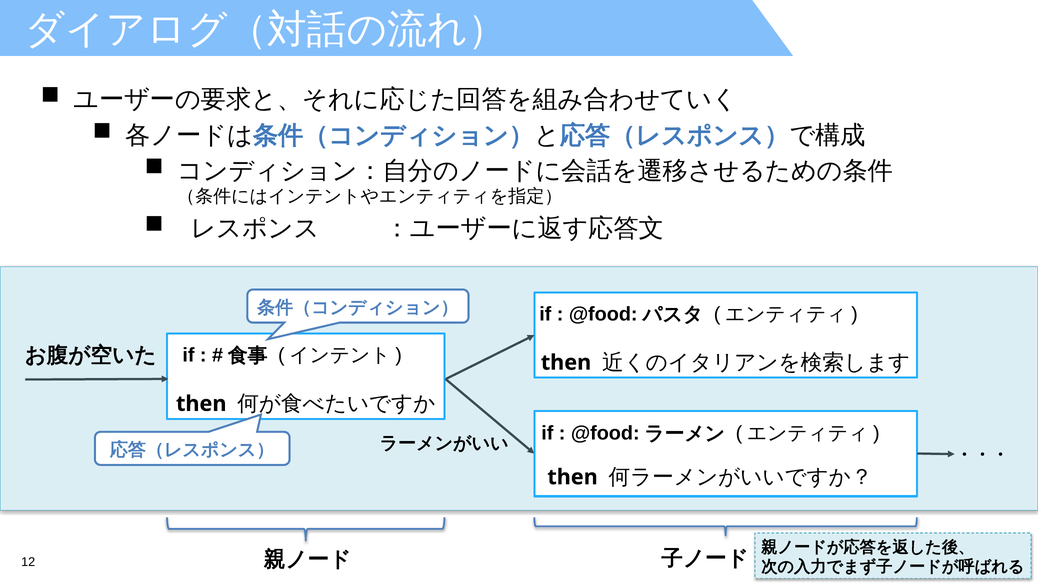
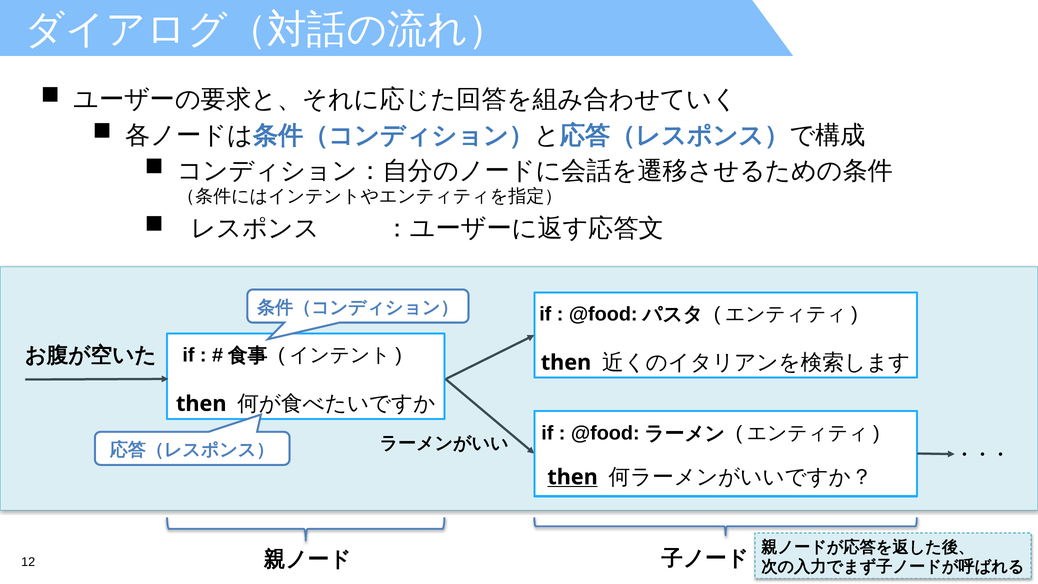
then at (573, 477) underline: none -> present
